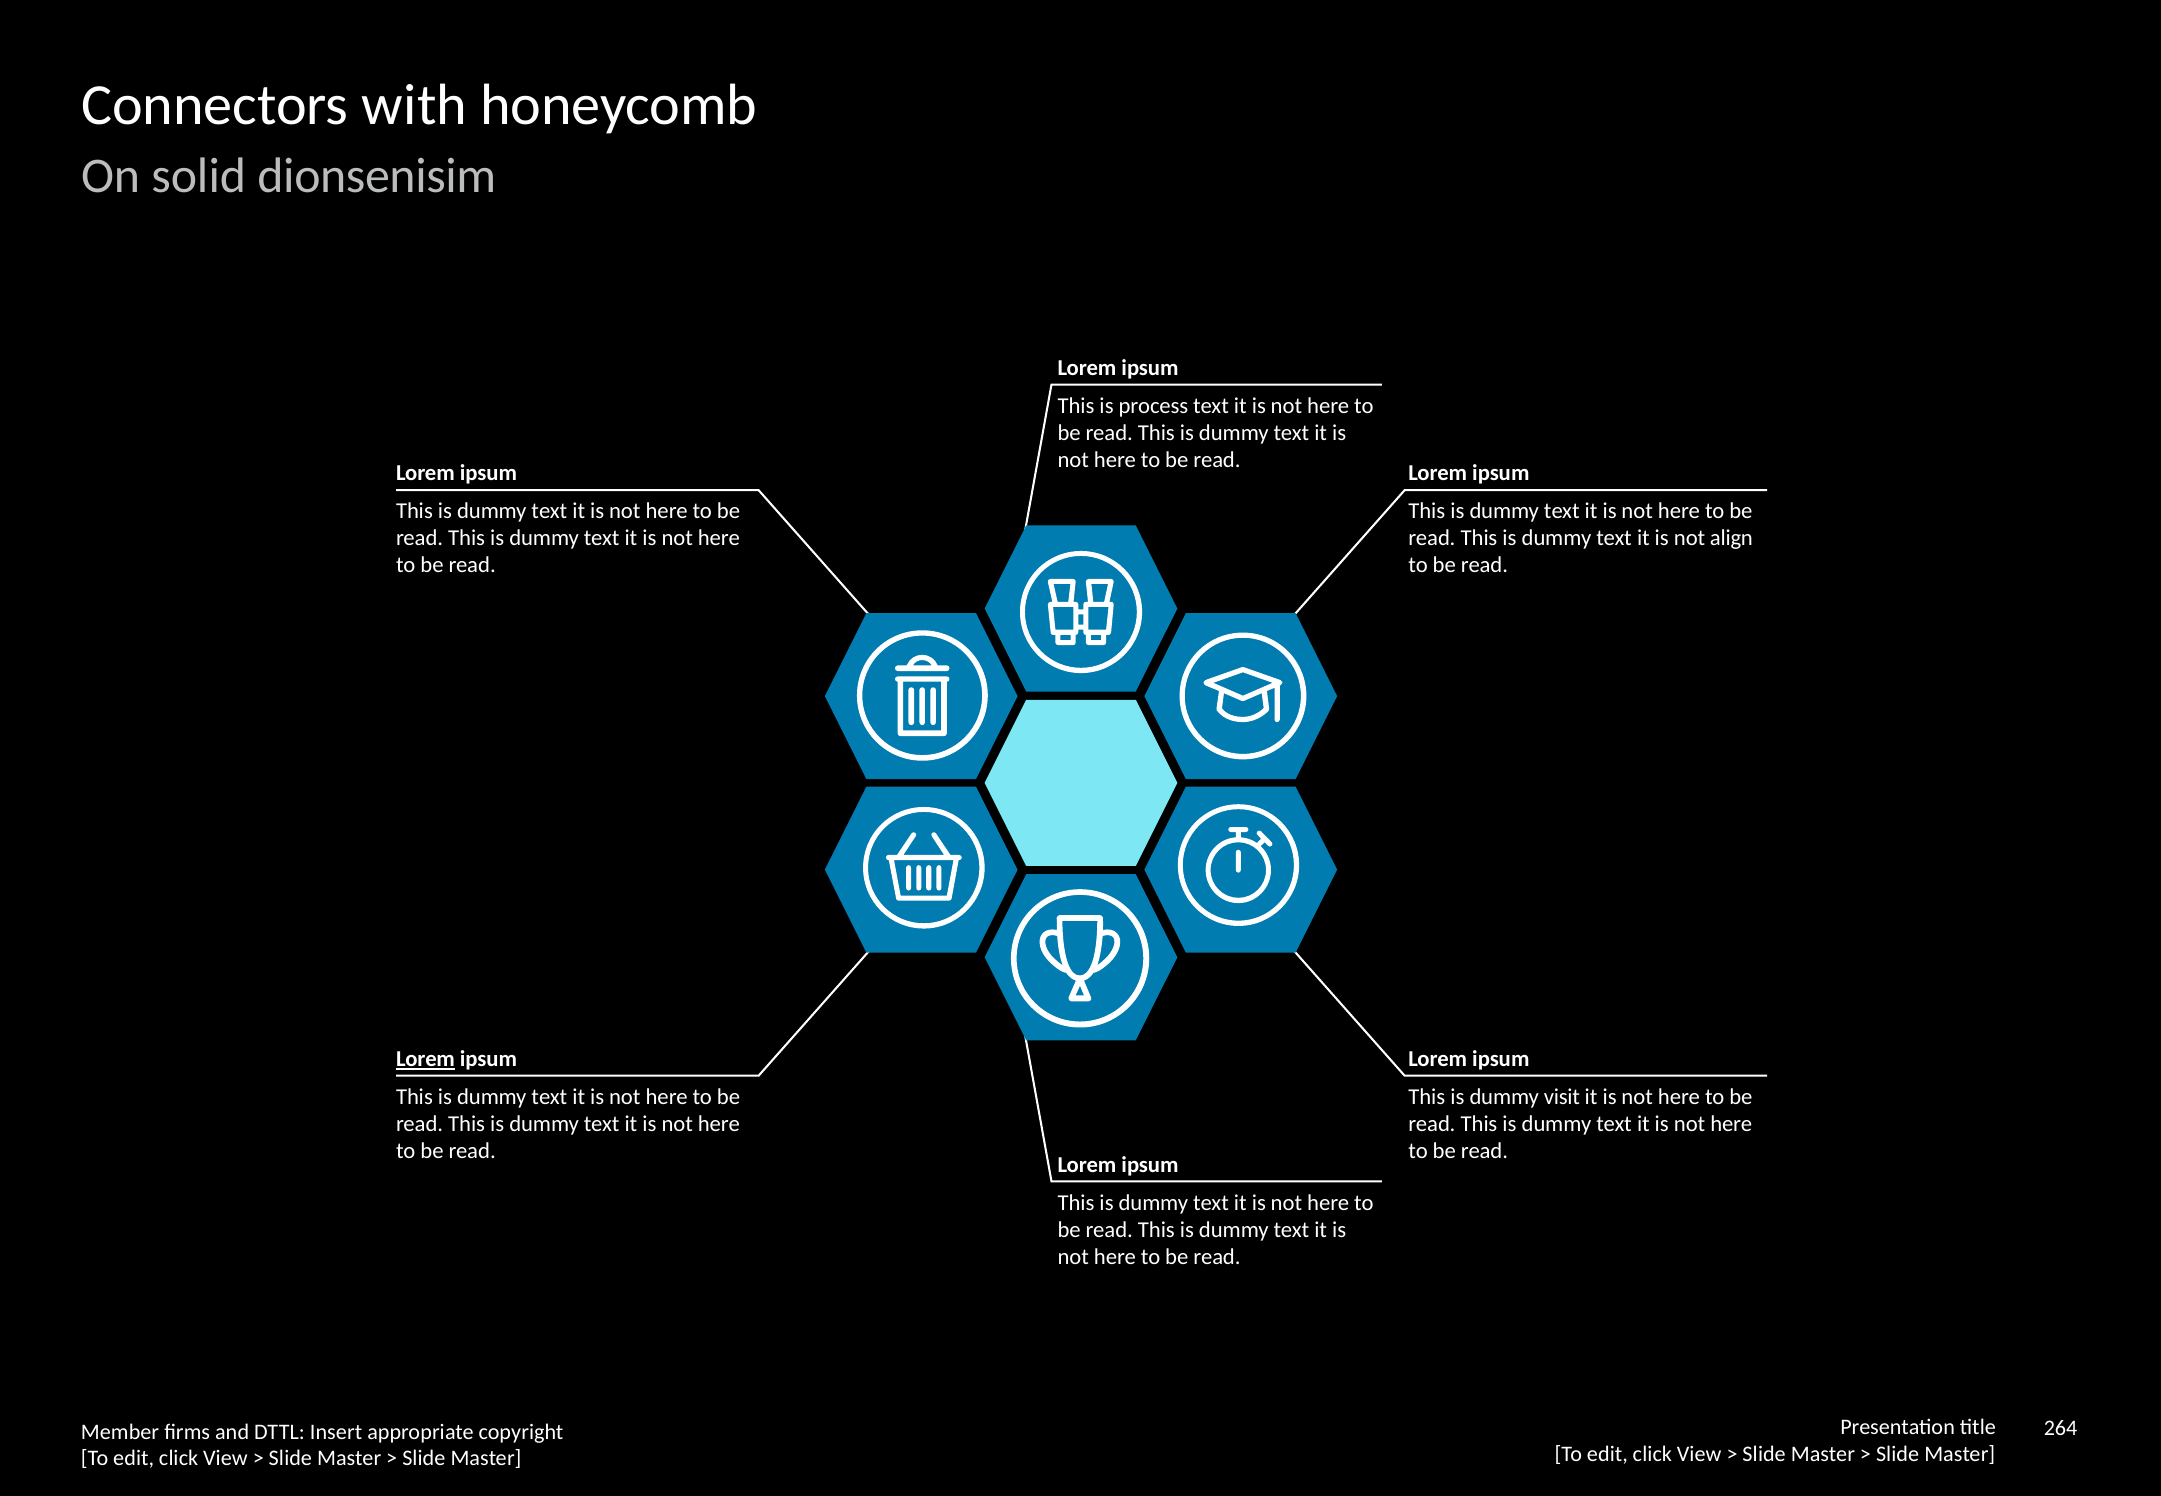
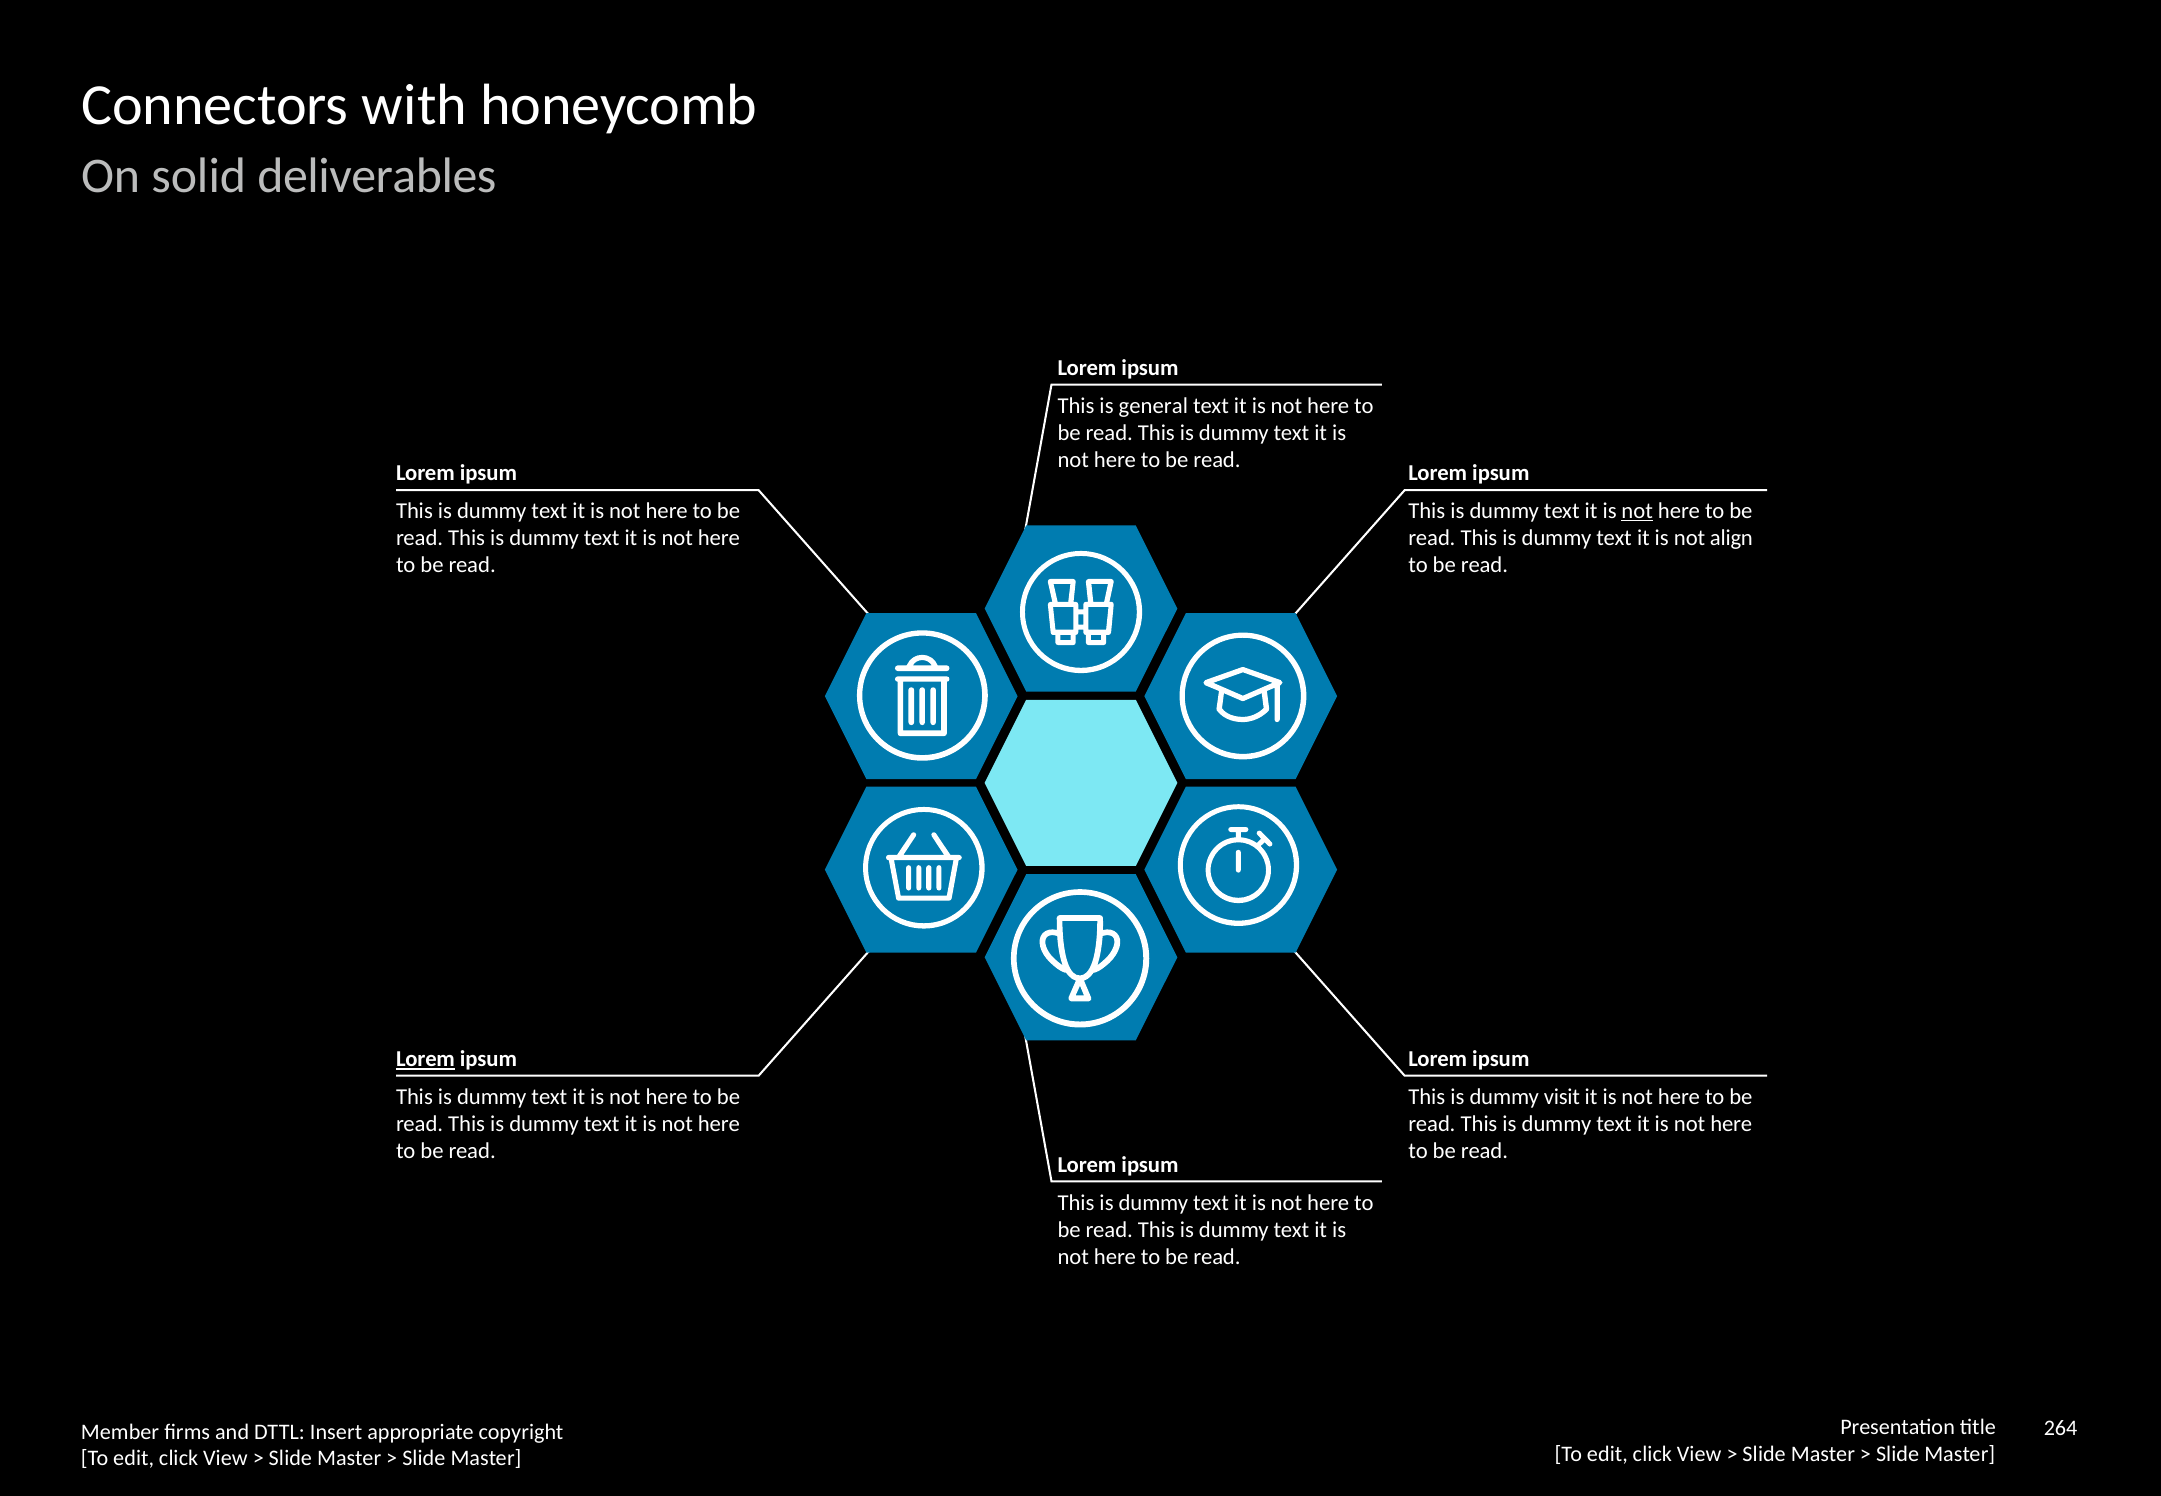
dionsenisim: dionsenisim -> deliverables
process: process -> general
not at (1637, 511) underline: none -> present
